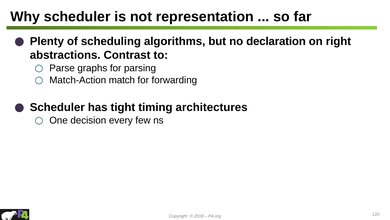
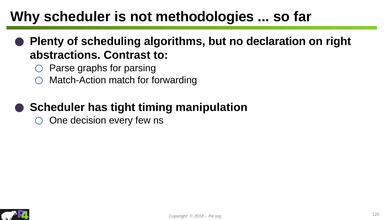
representation: representation -> methodologies
architectures: architectures -> manipulation
